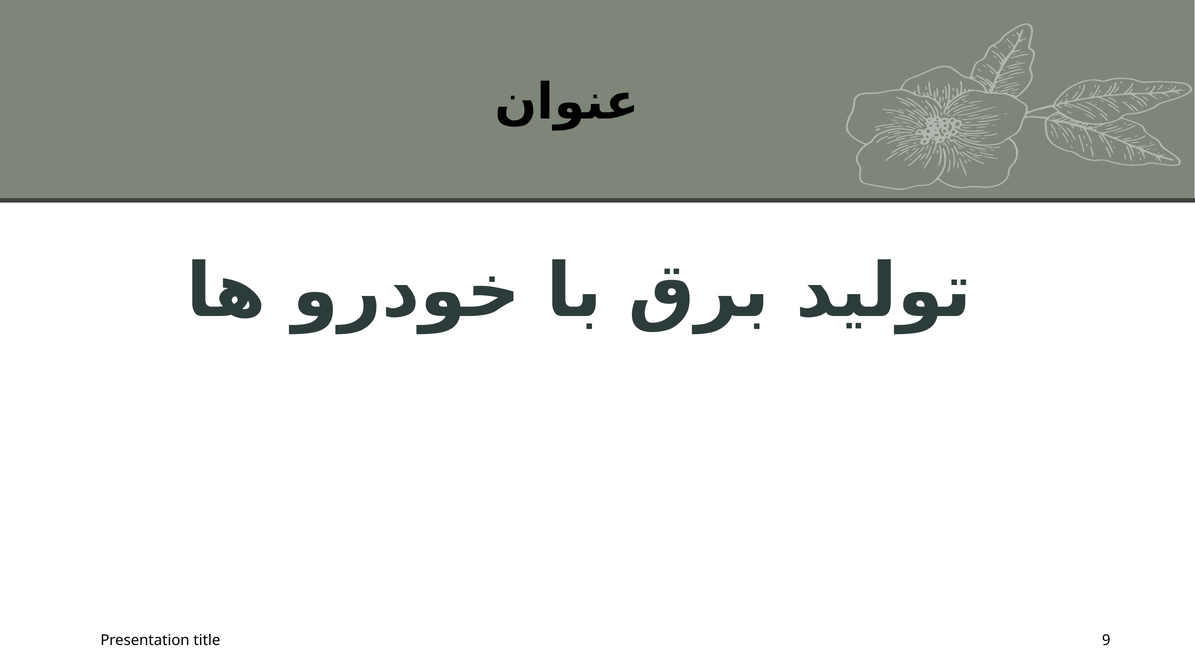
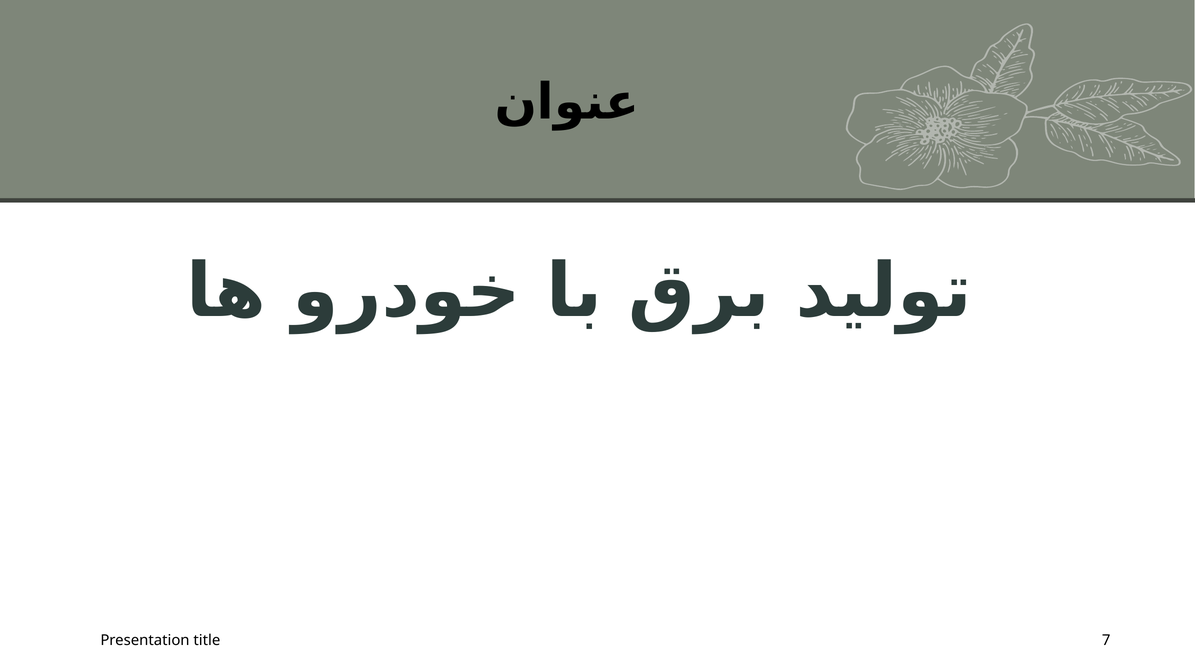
9: 9 -> 7
